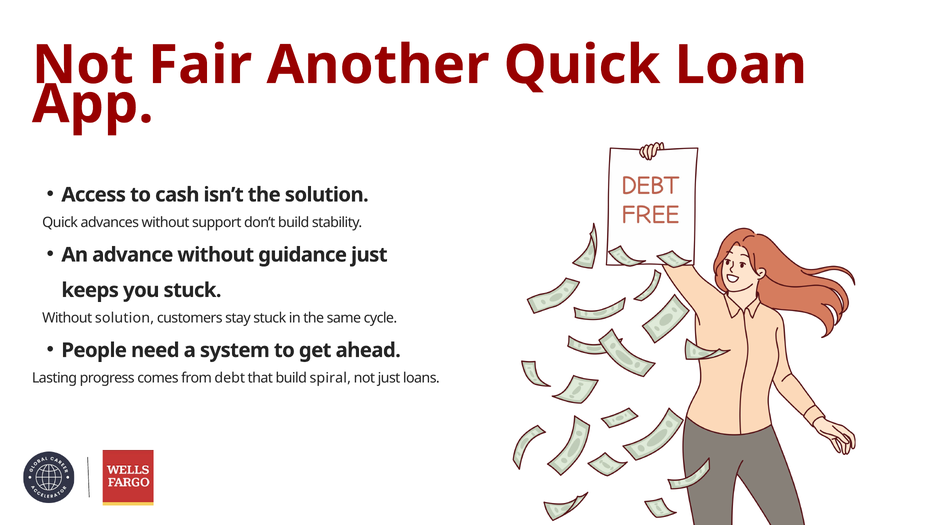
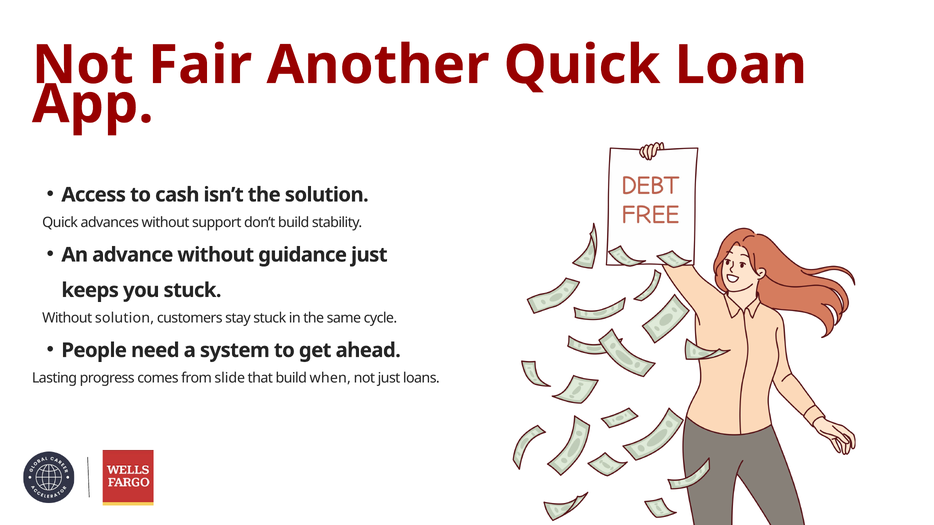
debt: debt -> slide
spiral: spiral -> when
